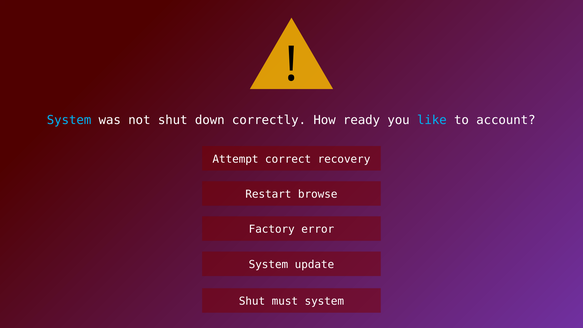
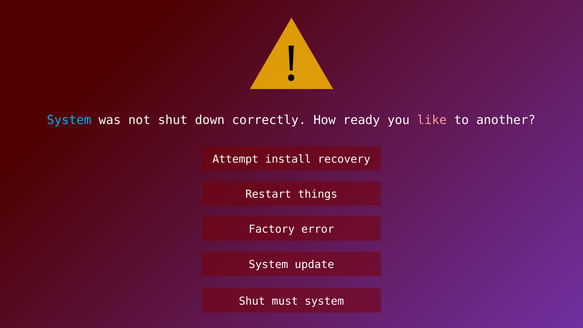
like colour: light blue -> pink
account: account -> another
correct: correct -> install
browse: browse -> things
